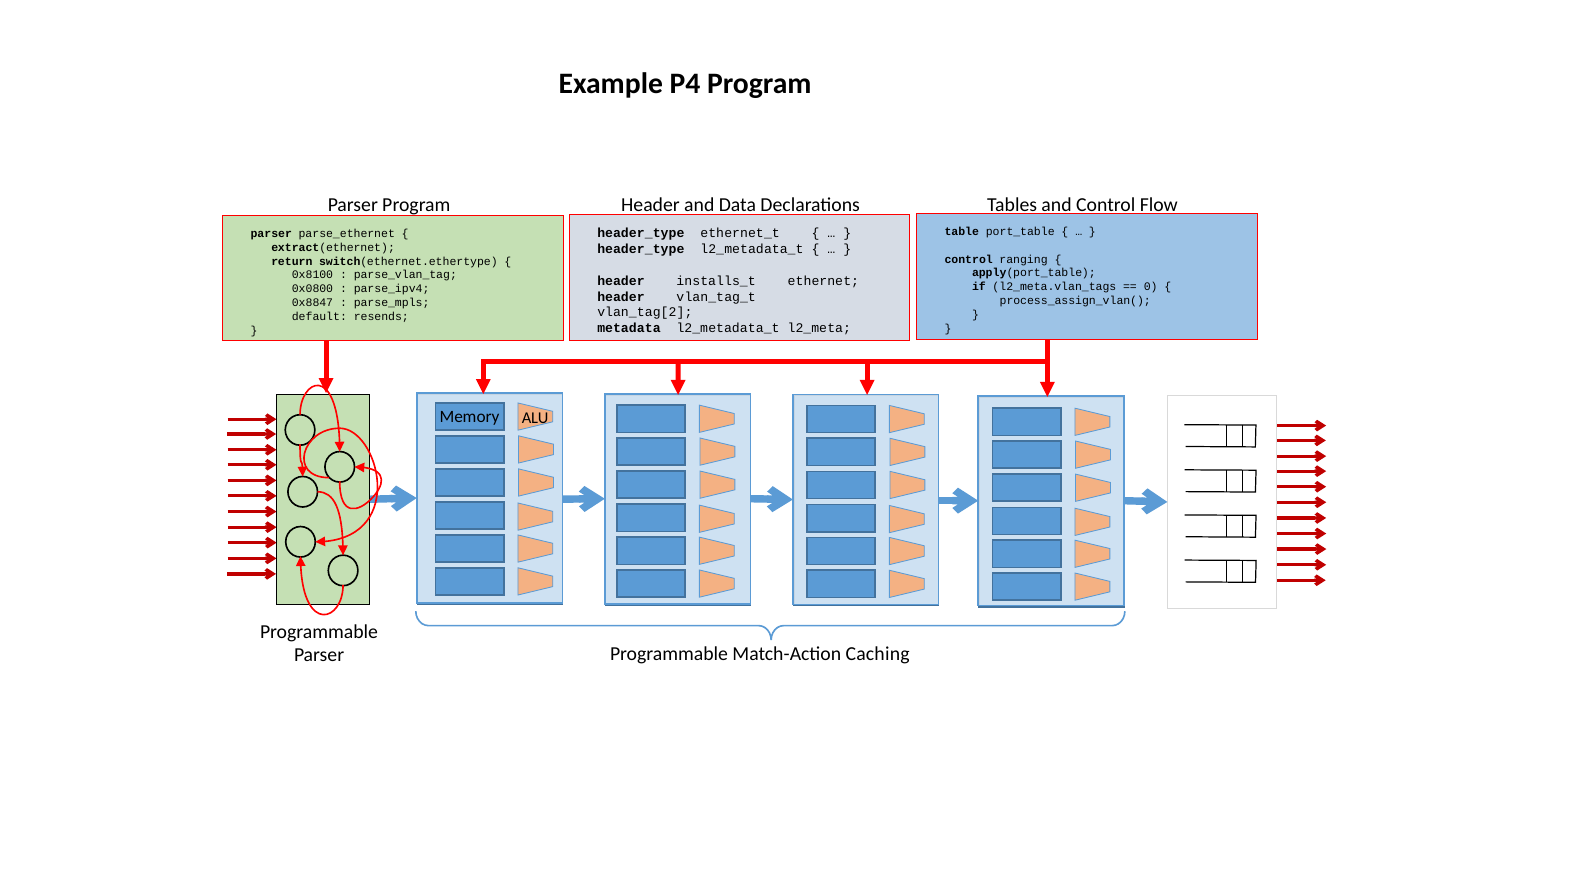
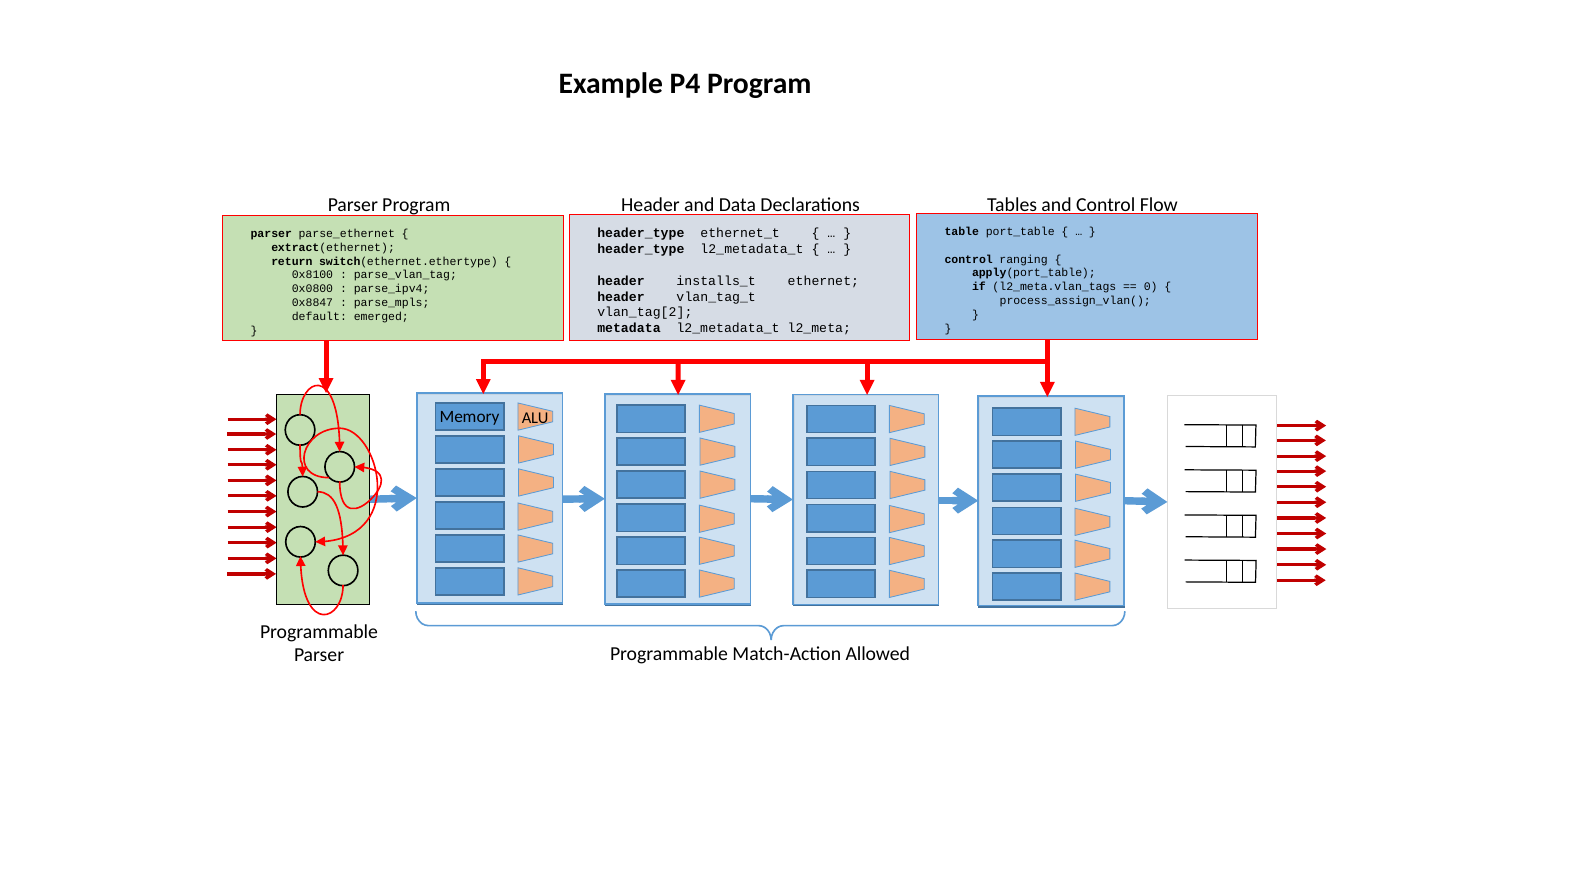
resends: resends -> emerged
Caching: Caching -> Allowed
